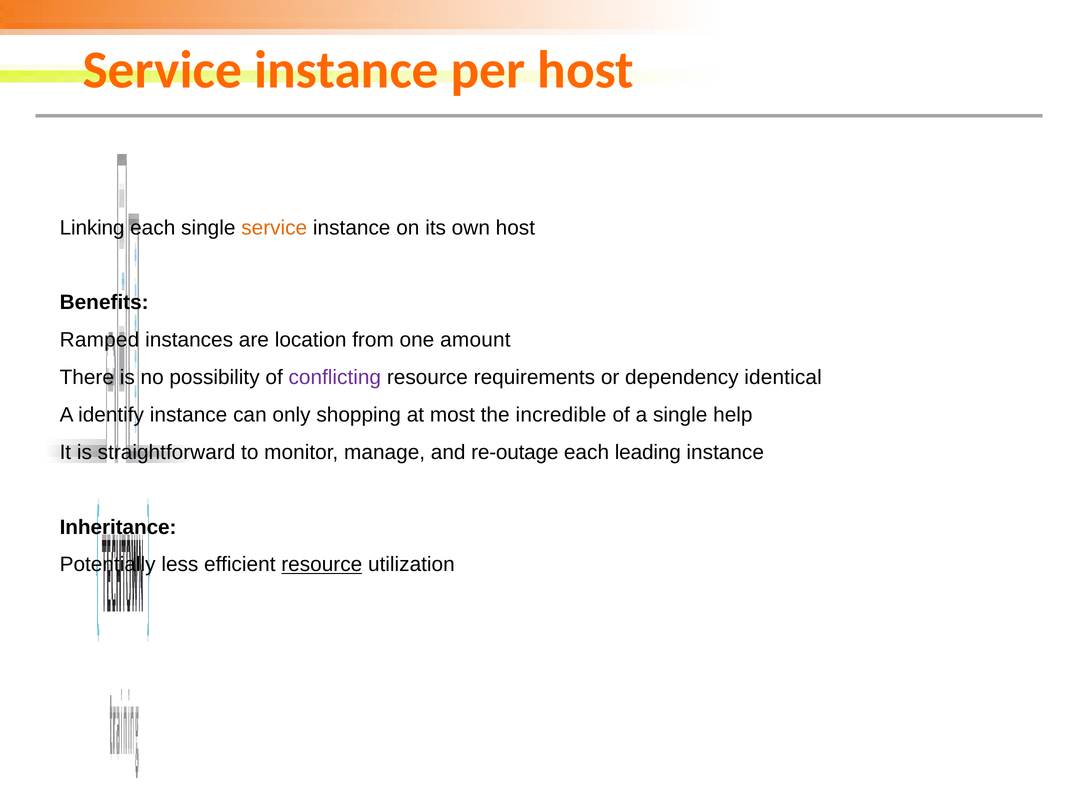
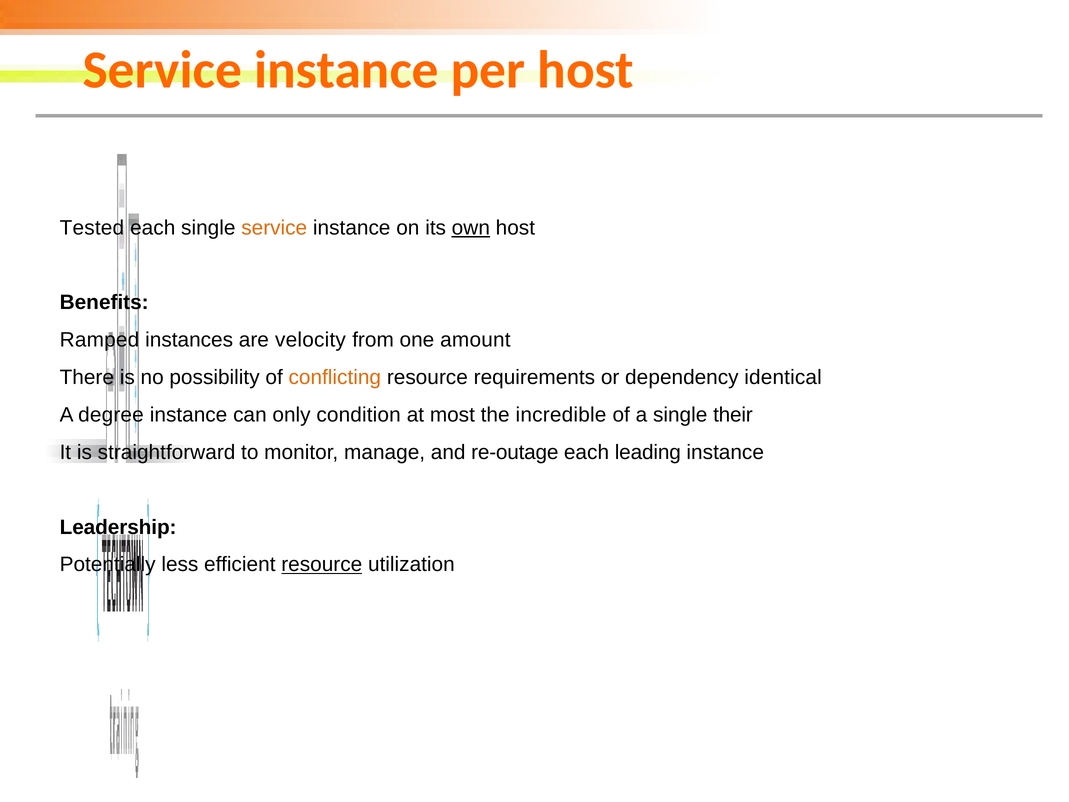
Linking: Linking -> Tested
own underline: none -> present
location: location -> velocity
conflicting colour: purple -> orange
identify: identify -> degree
shopping: shopping -> condition
help: help -> their
Inheritance: Inheritance -> Leadership
